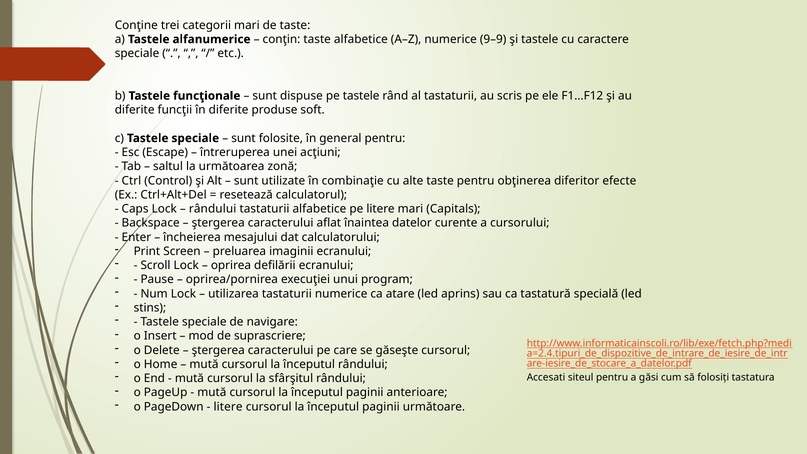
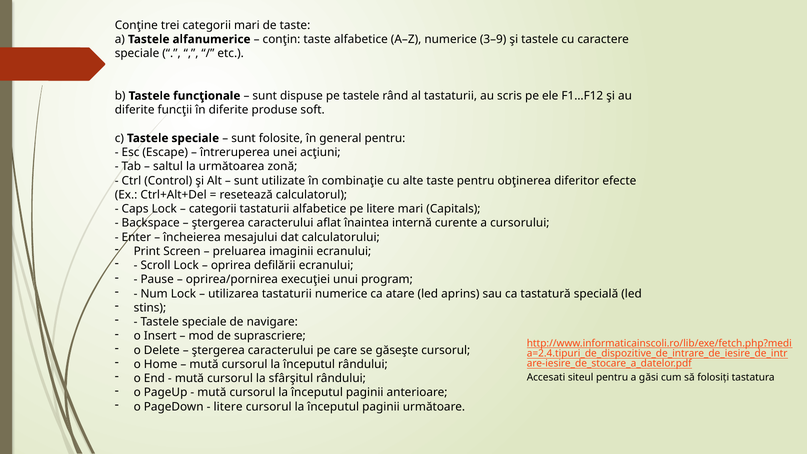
9–9: 9–9 -> 3–9
rândului at (213, 209): rândului -> categorii
datelor: datelor -> internă
